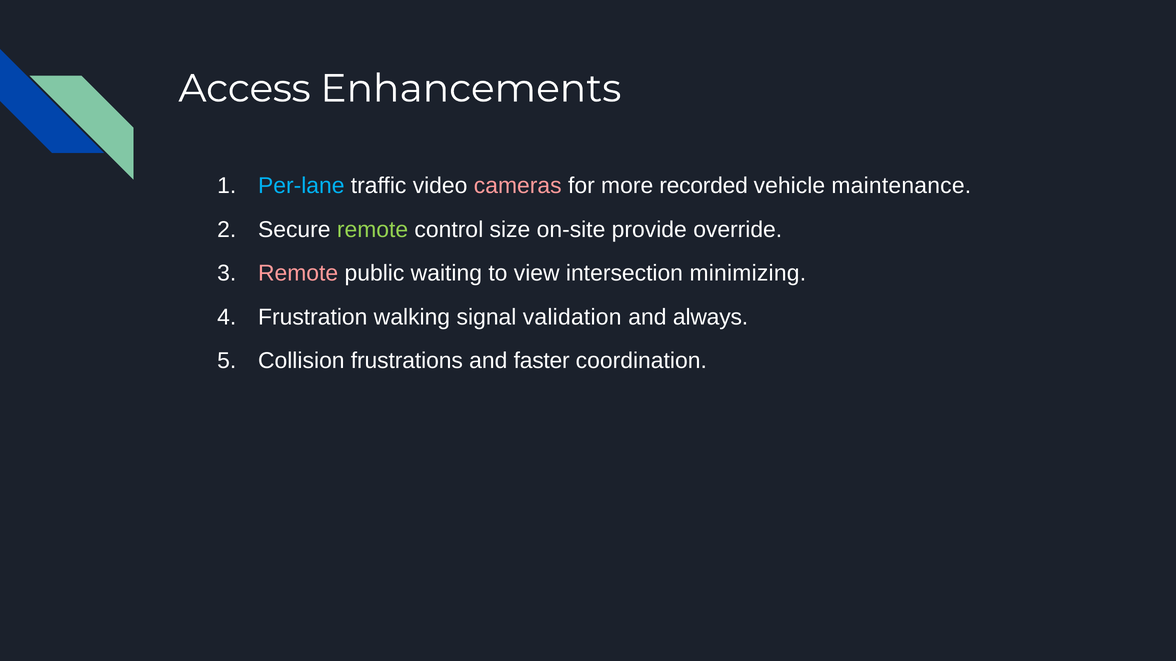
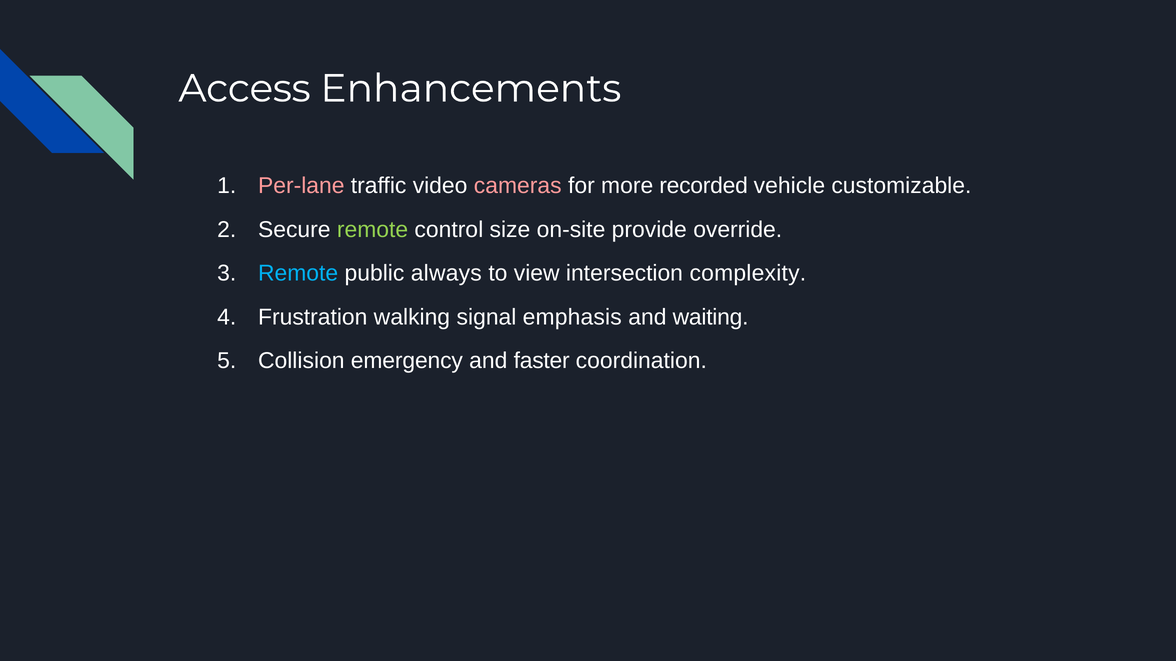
Per-lane colour: light blue -> pink
maintenance: maintenance -> customizable
Remote at (298, 274) colour: pink -> light blue
waiting: waiting -> always
minimizing: minimizing -> complexity
validation: validation -> emphasis
always: always -> waiting
frustrations: frustrations -> emergency
